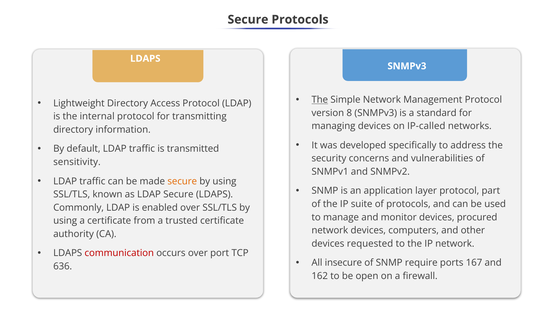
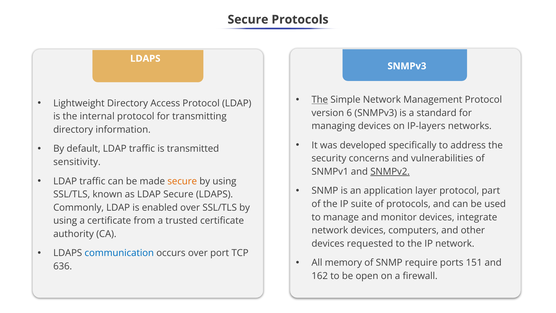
8: 8 -> 6
IP-called: IP-called -> IP-layers
SNMPv2 underline: none -> present
procured: procured -> integrate
communication colour: red -> blue
insecure: insecure -> memory
167: 167 -> 151
